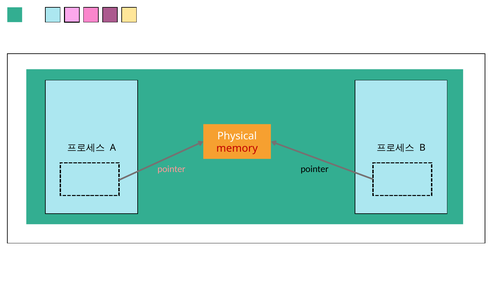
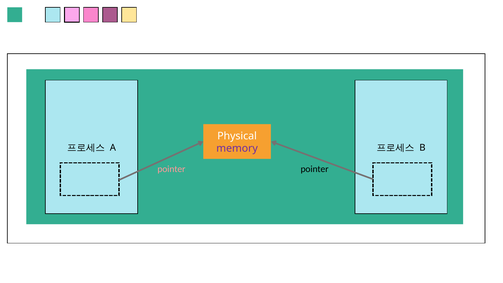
memory colour: red -> purple
